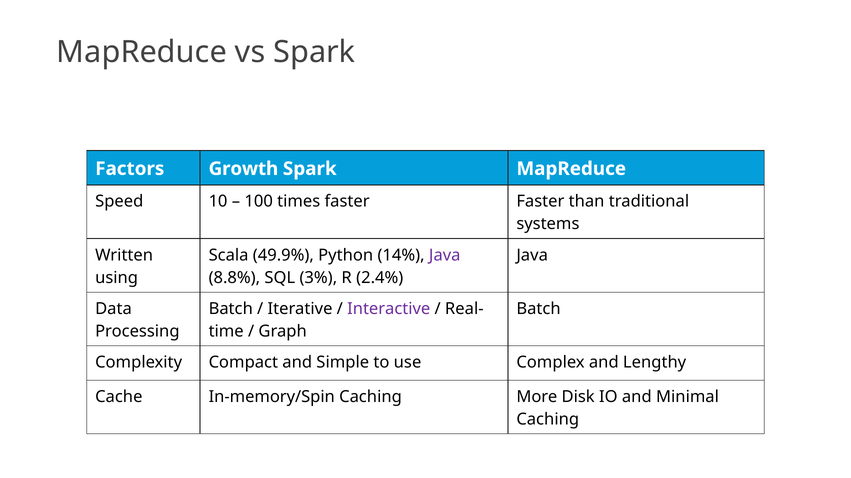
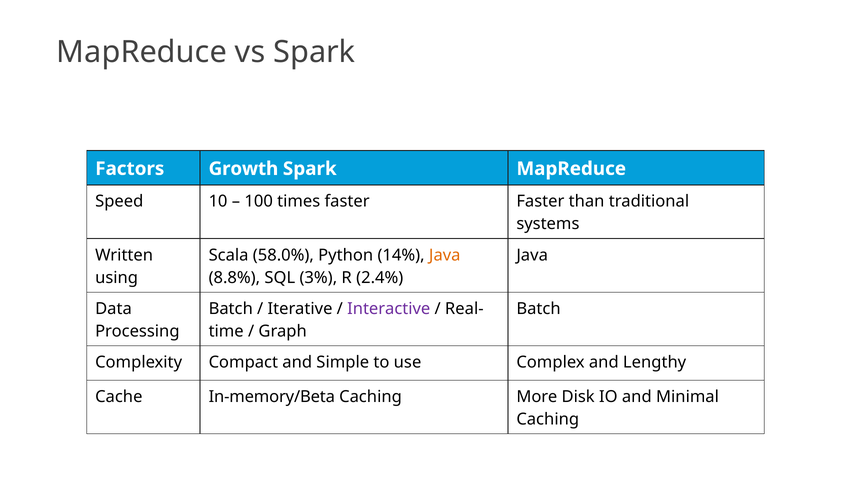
49.9%: 49.9% -> 58.0%
Java at (445, 255) colour: purple -> orange
In-memory/Spin: In-memory/Spin -> In-memory/Beta
